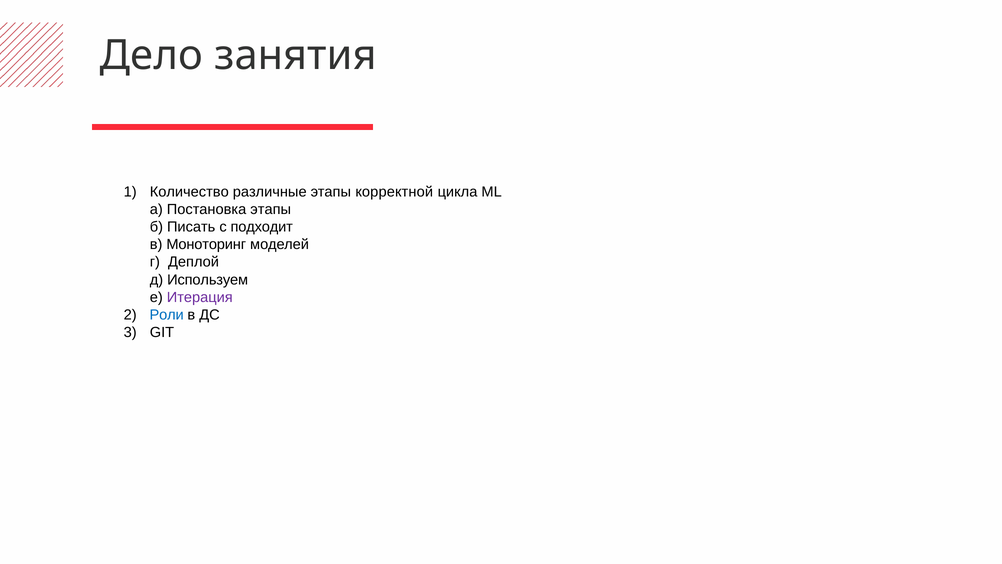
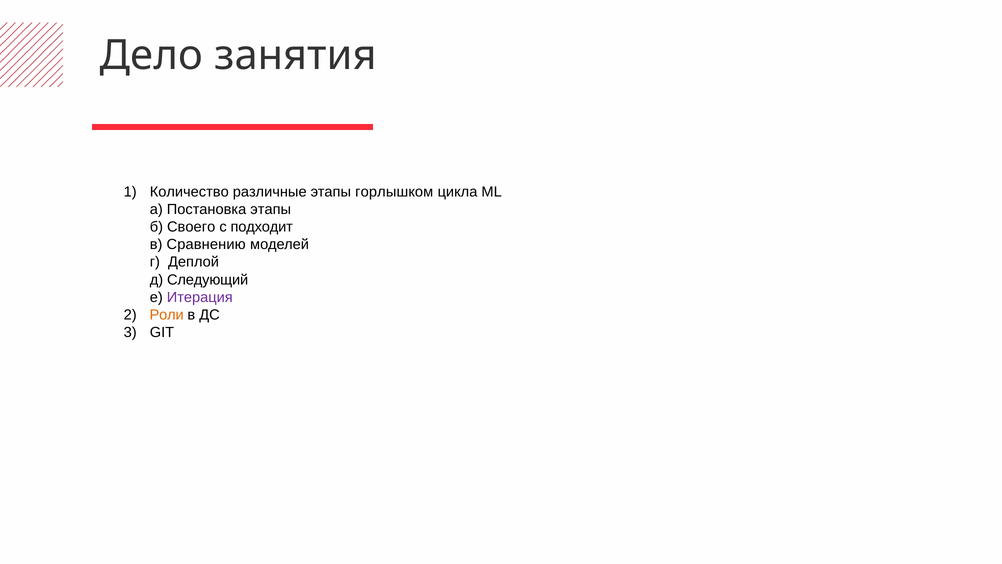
корректной: корректной -> горлышком
Писать: Писать -> Своего
Моноторинг: Моноторинг -> Сравнению
Используем: Используем -> Следующий
Роли colour: blue -> orange
